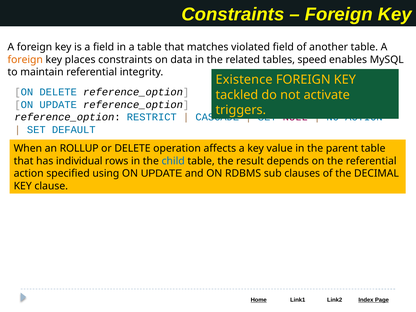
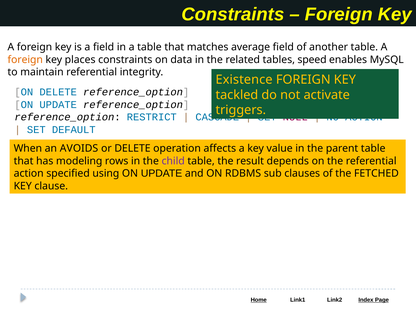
violated: violated -> average
ROLLUP: ROLLUP -> AVOIDS
individual: individual -> modeling
child colour: blue -> purple
DECIMAL: DECIMAL -> FETCHED
